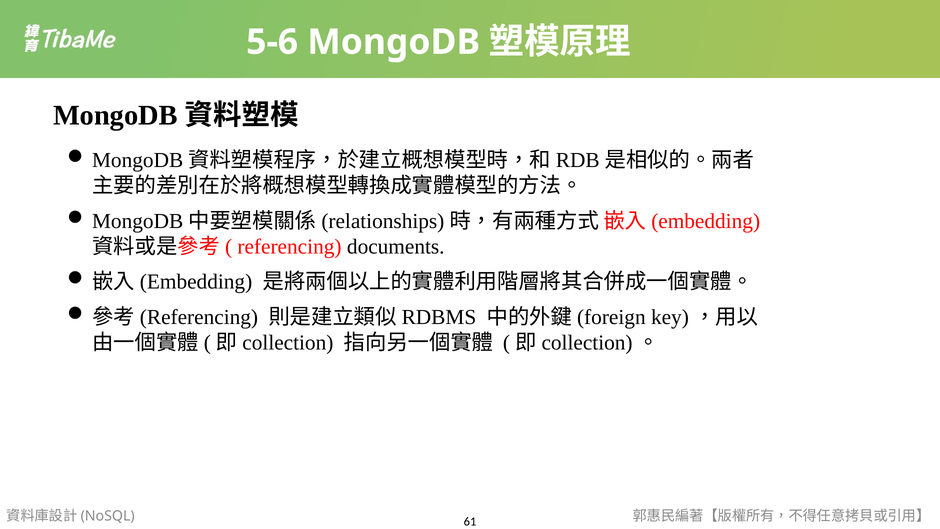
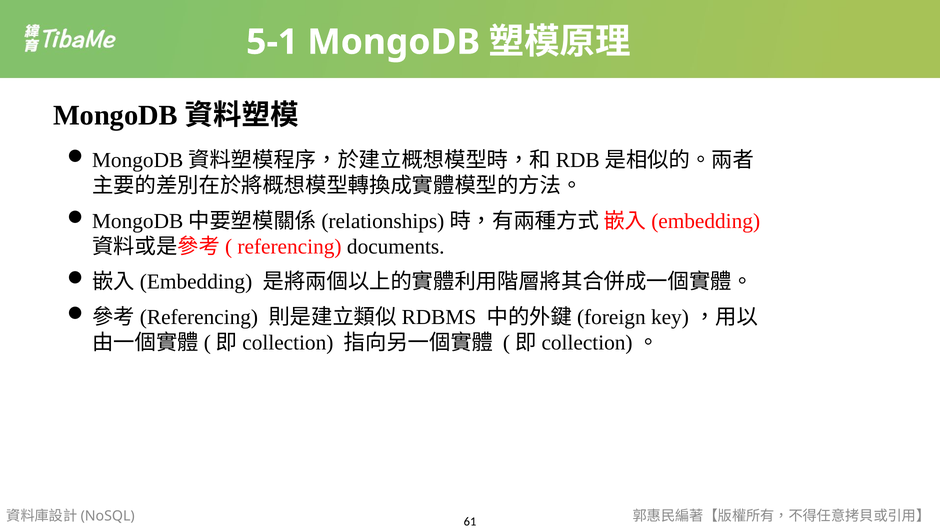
5-6: 5-6 -> 5-1
